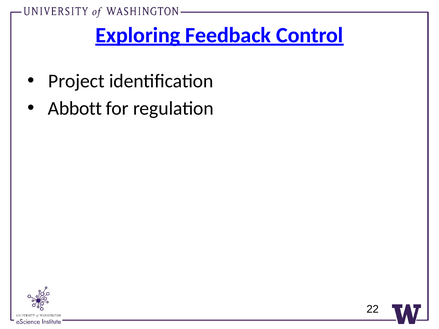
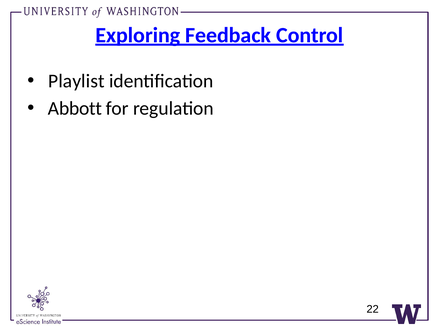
Project: Project -> Playlist
